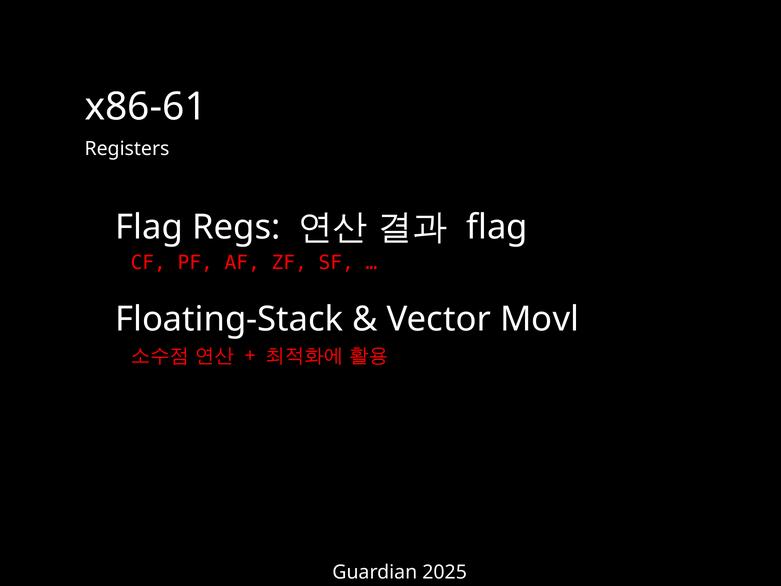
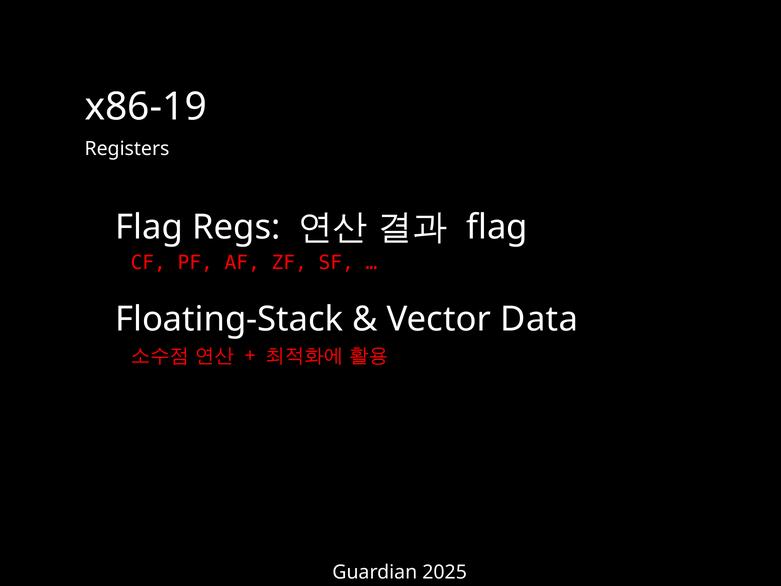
x86-61: x86-61 -> x86-19
Movl: Movl -> Data
